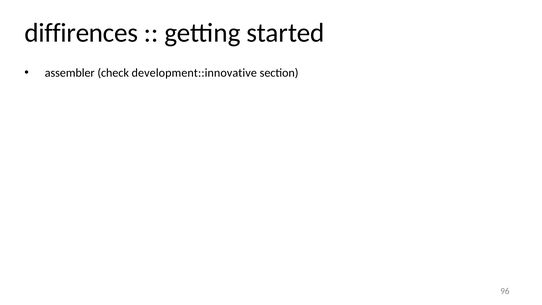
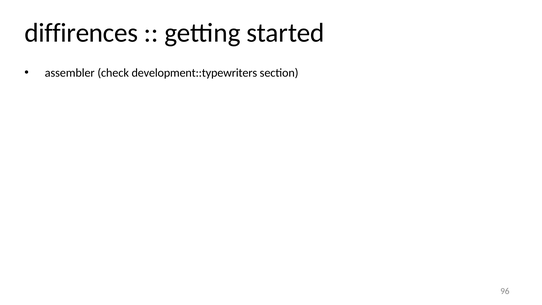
development::innovative: development::innovative -> development::typewriters
